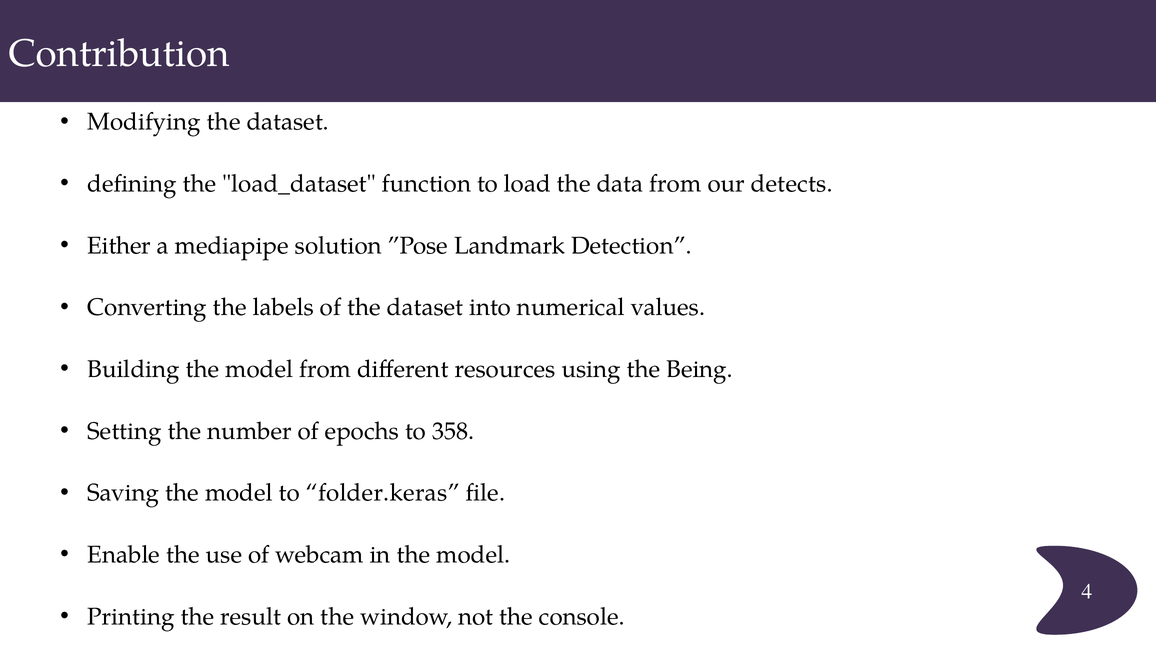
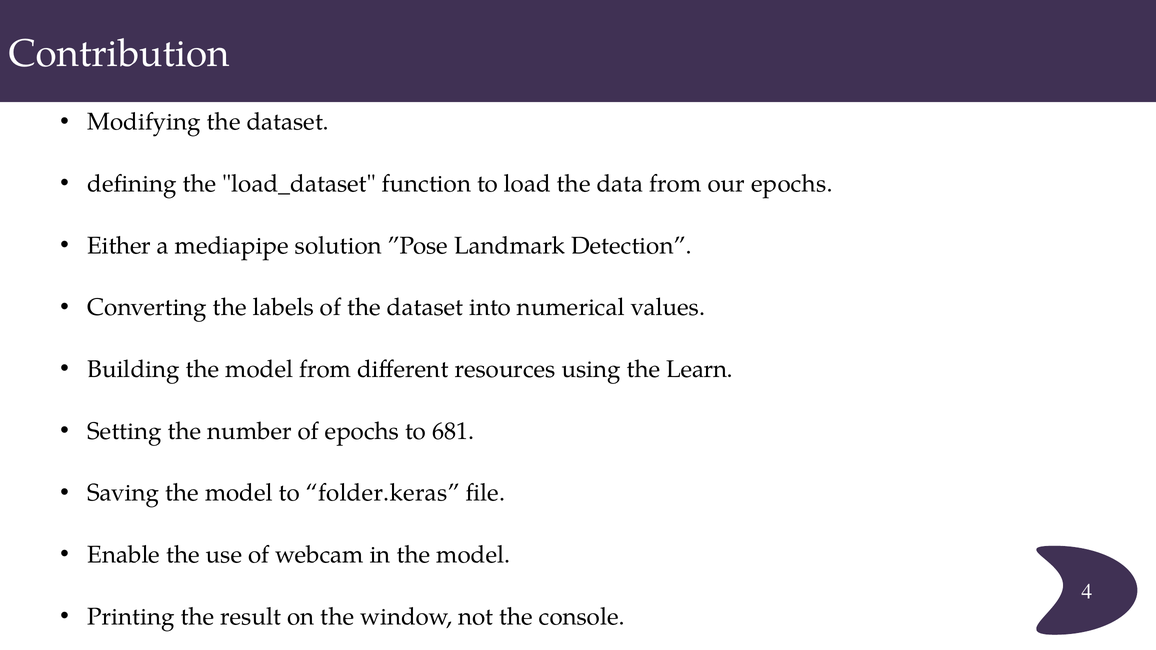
our detects: detects -> epochs
Being: Being -> Learn
358: 358 -> 681
